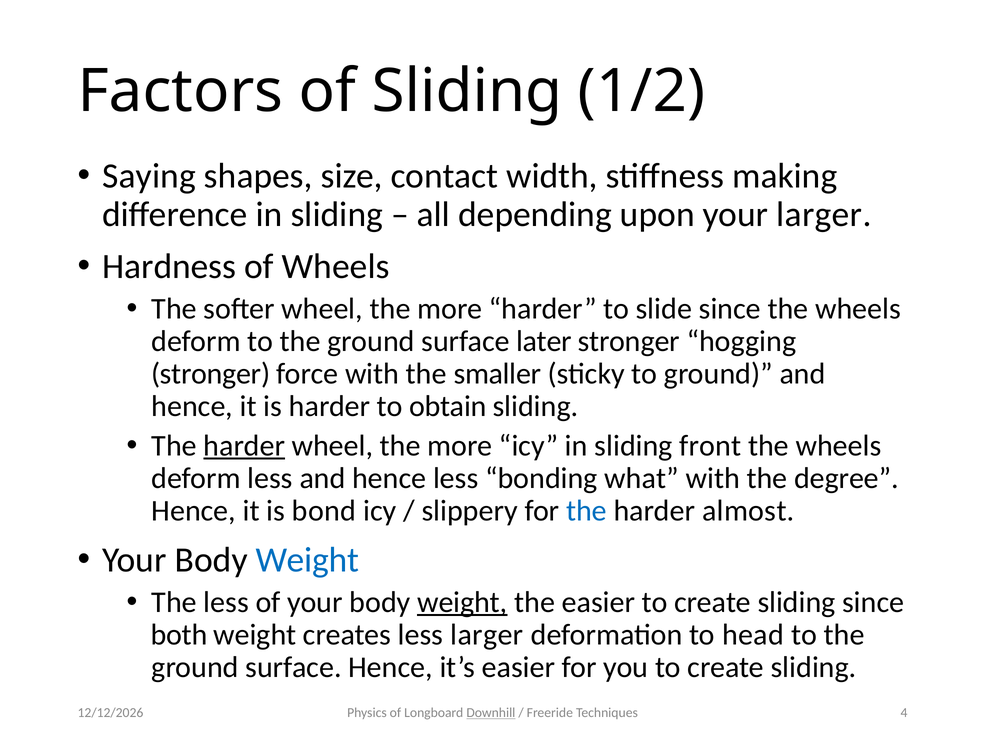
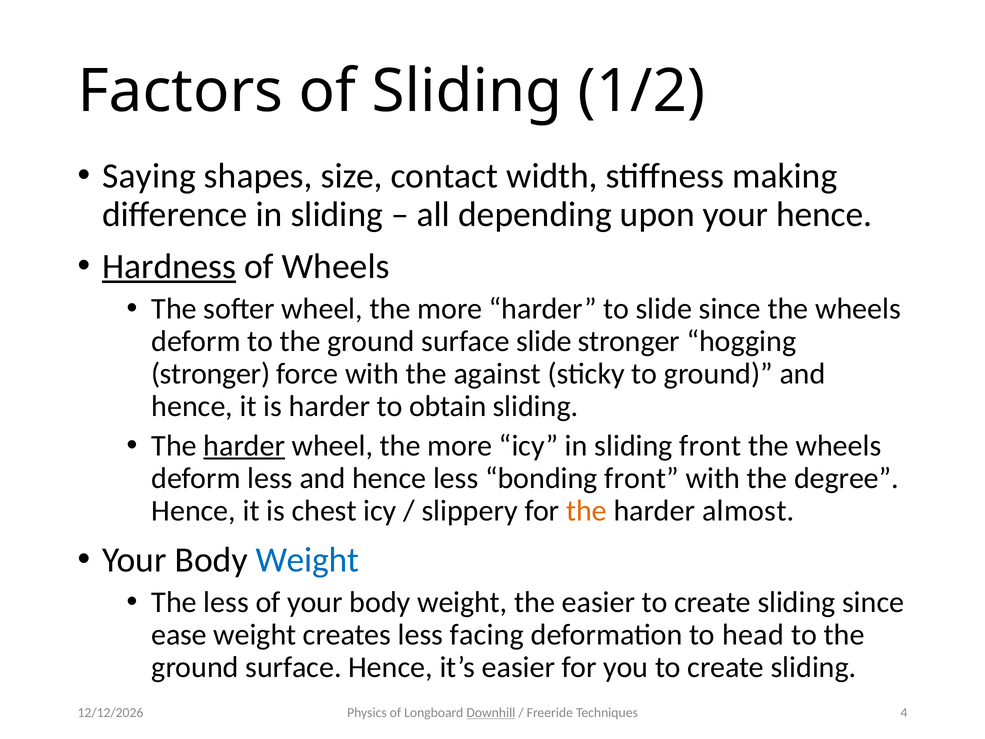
your larger: larger -> hence
Hardness underline: none -> present
surface later: later -> slide
smaller: smaller -> against
bonding what: what -> front
bond: bond -> chest
the at (586, 510) colour: blue -> orange
weight at (462, 602) underline: present -> none
both: both -> ease
less larger: larger -> facing
